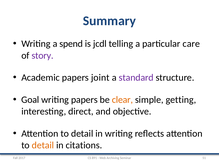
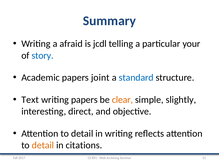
spend: spend -> afraid
care: care -> your
story colour: purple -> blue
standard colour: purple -> blue
Goal: Goal -> Text
getting: getting -> slightly
